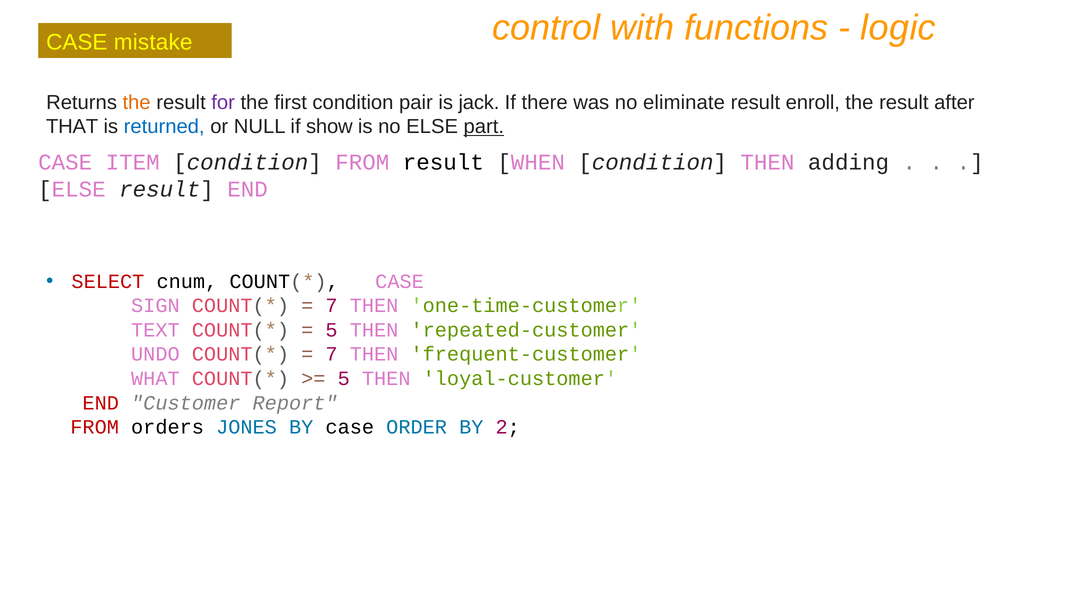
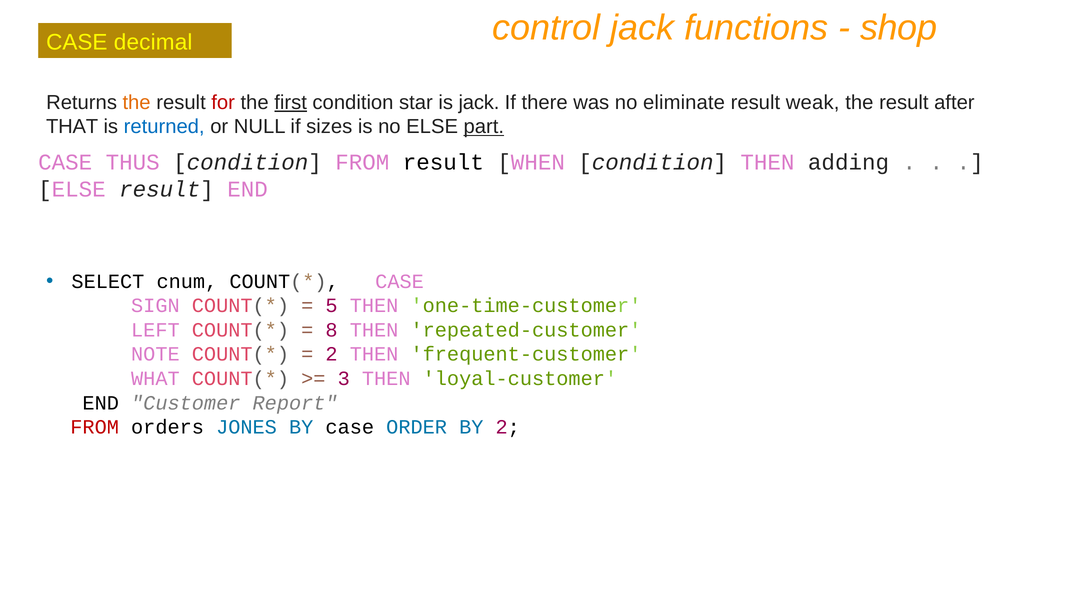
control with: with -> jack
logic: logic -> shop
mistake: mistake -> decimal
for colour: purple -> red
first underline: none -> present
pair: pair -> star
enroll: enroll -> weak
show: show -> sizes
ITEM: ITEM -> THUS
SELECT colour: red -> black
7 at (332, 306): 7 -> 5
TEXT: TEXT -> LEFT
5 at (332, 330): 5 -> 8
UNDO: UNDO -> NOTE
7 at (332, 355): 7 -> 2
5 at (344, 379): 5 -> 3
END at (101, 403) colour: red -> black
